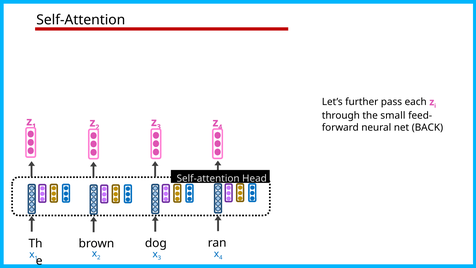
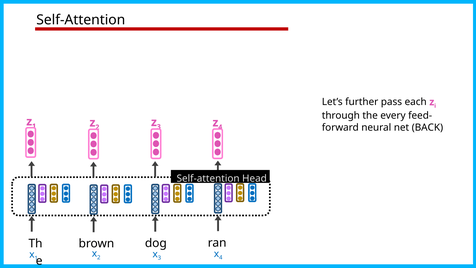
small: small -> every
